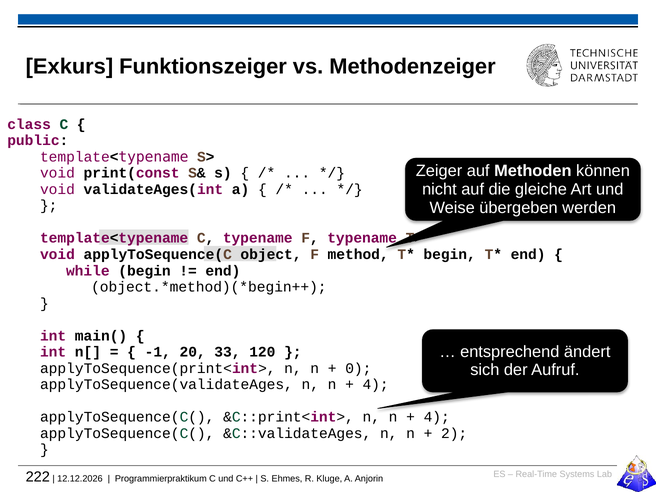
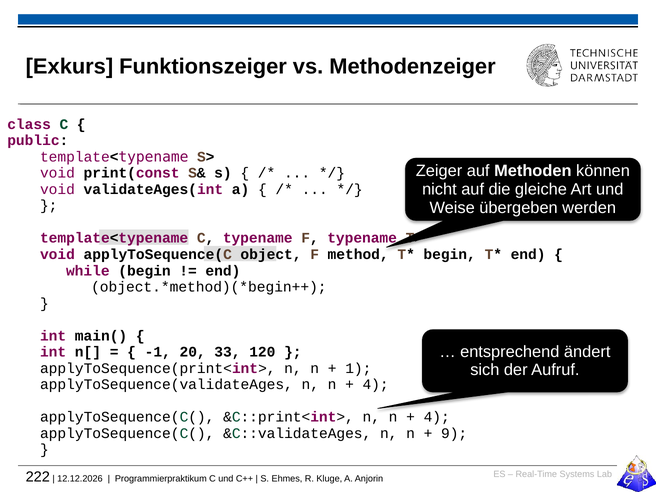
0: 0 -> 1
2: 2 -> 9
